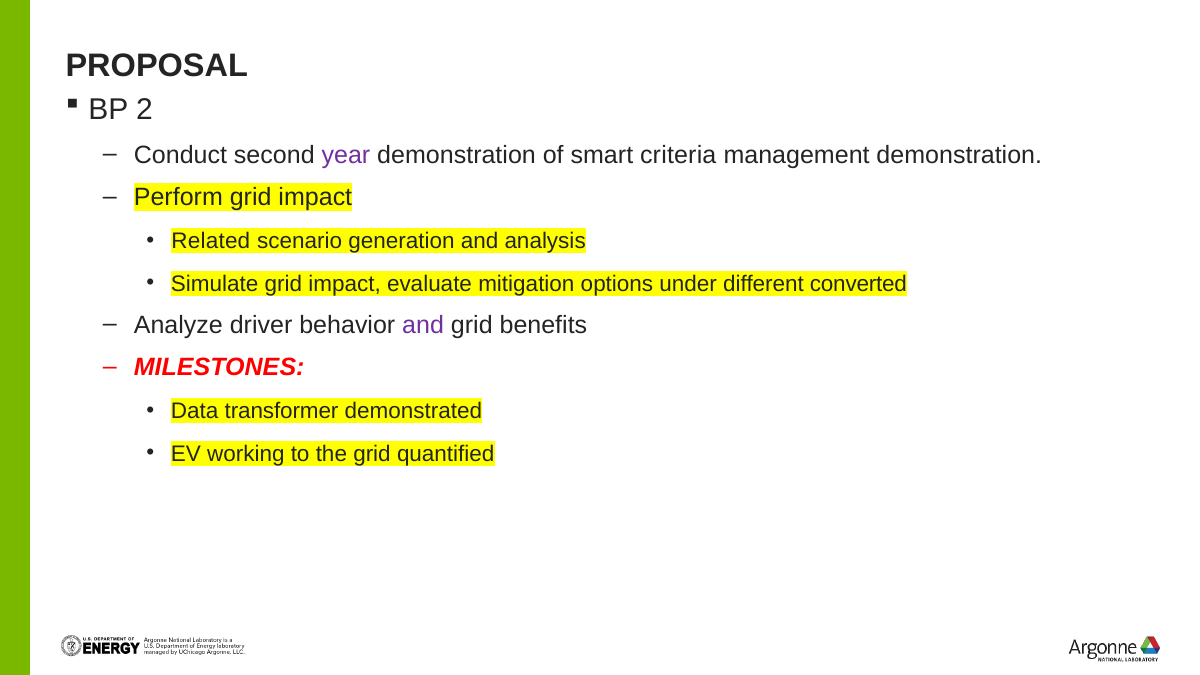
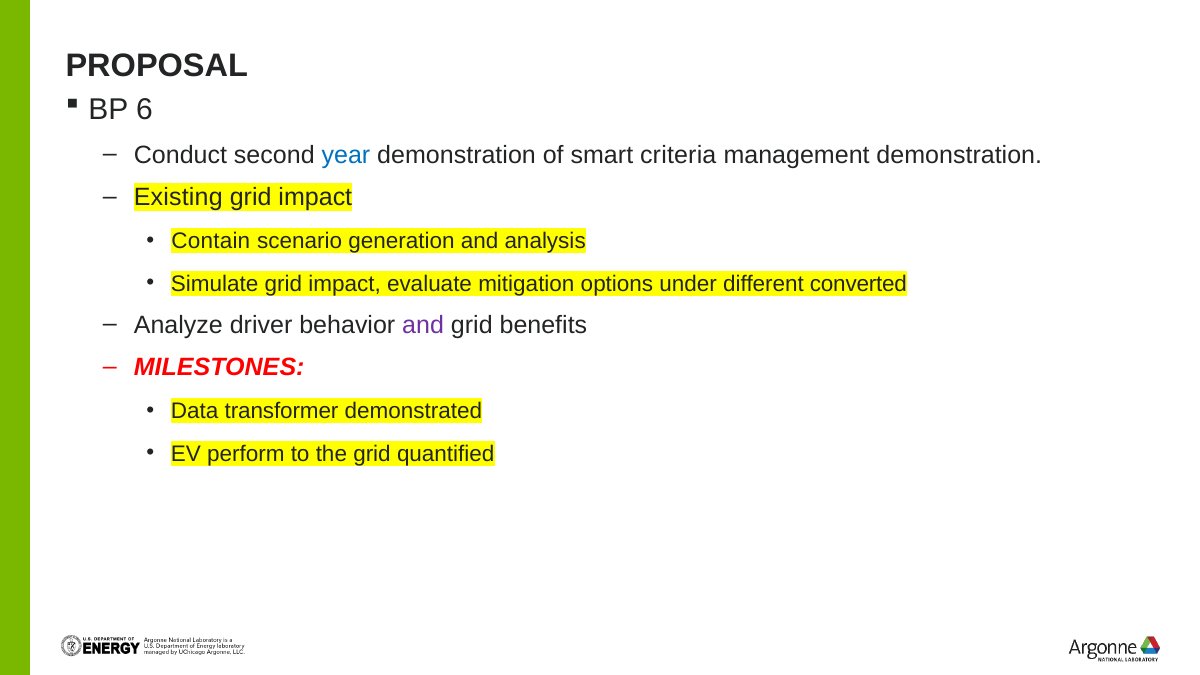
2: 2 -> 6
year colour: purple -> blue
Perform: Perform -> Existing
Related: Related -> Contain
working: working -> perform
